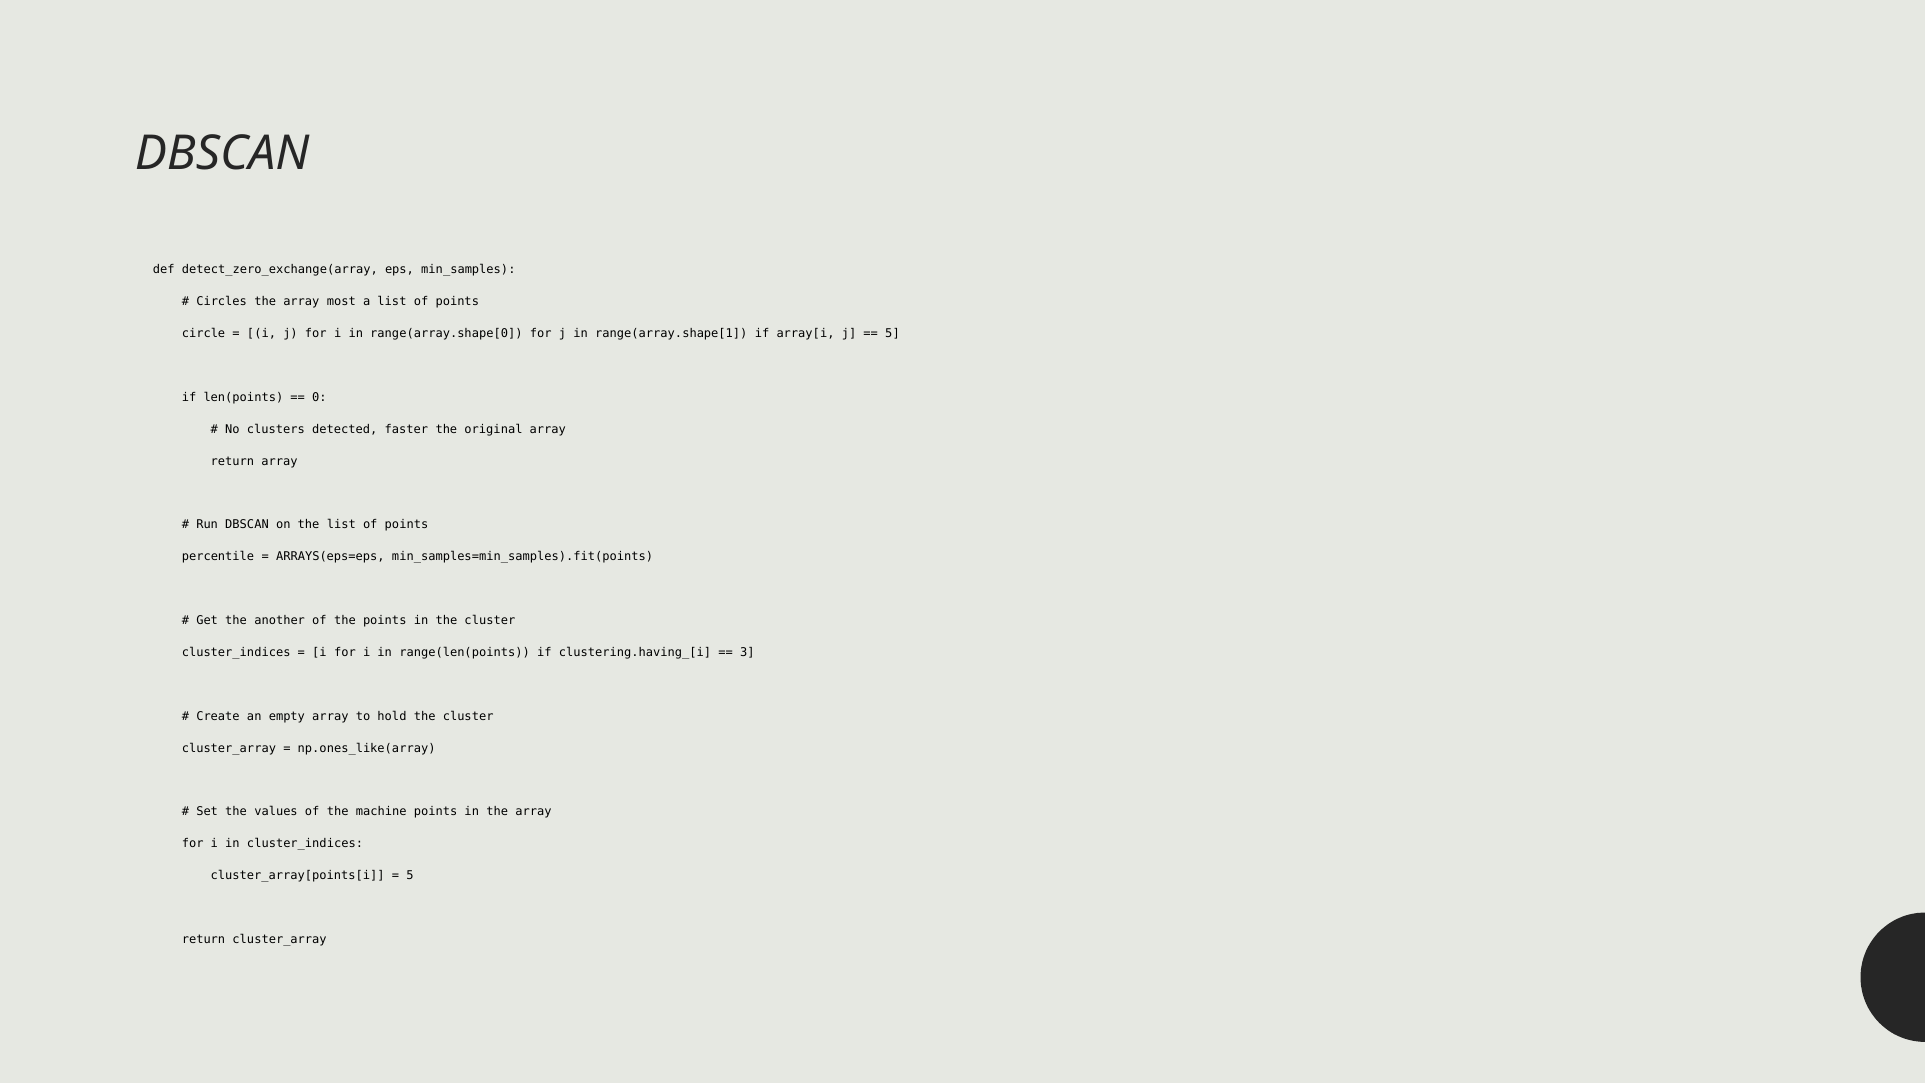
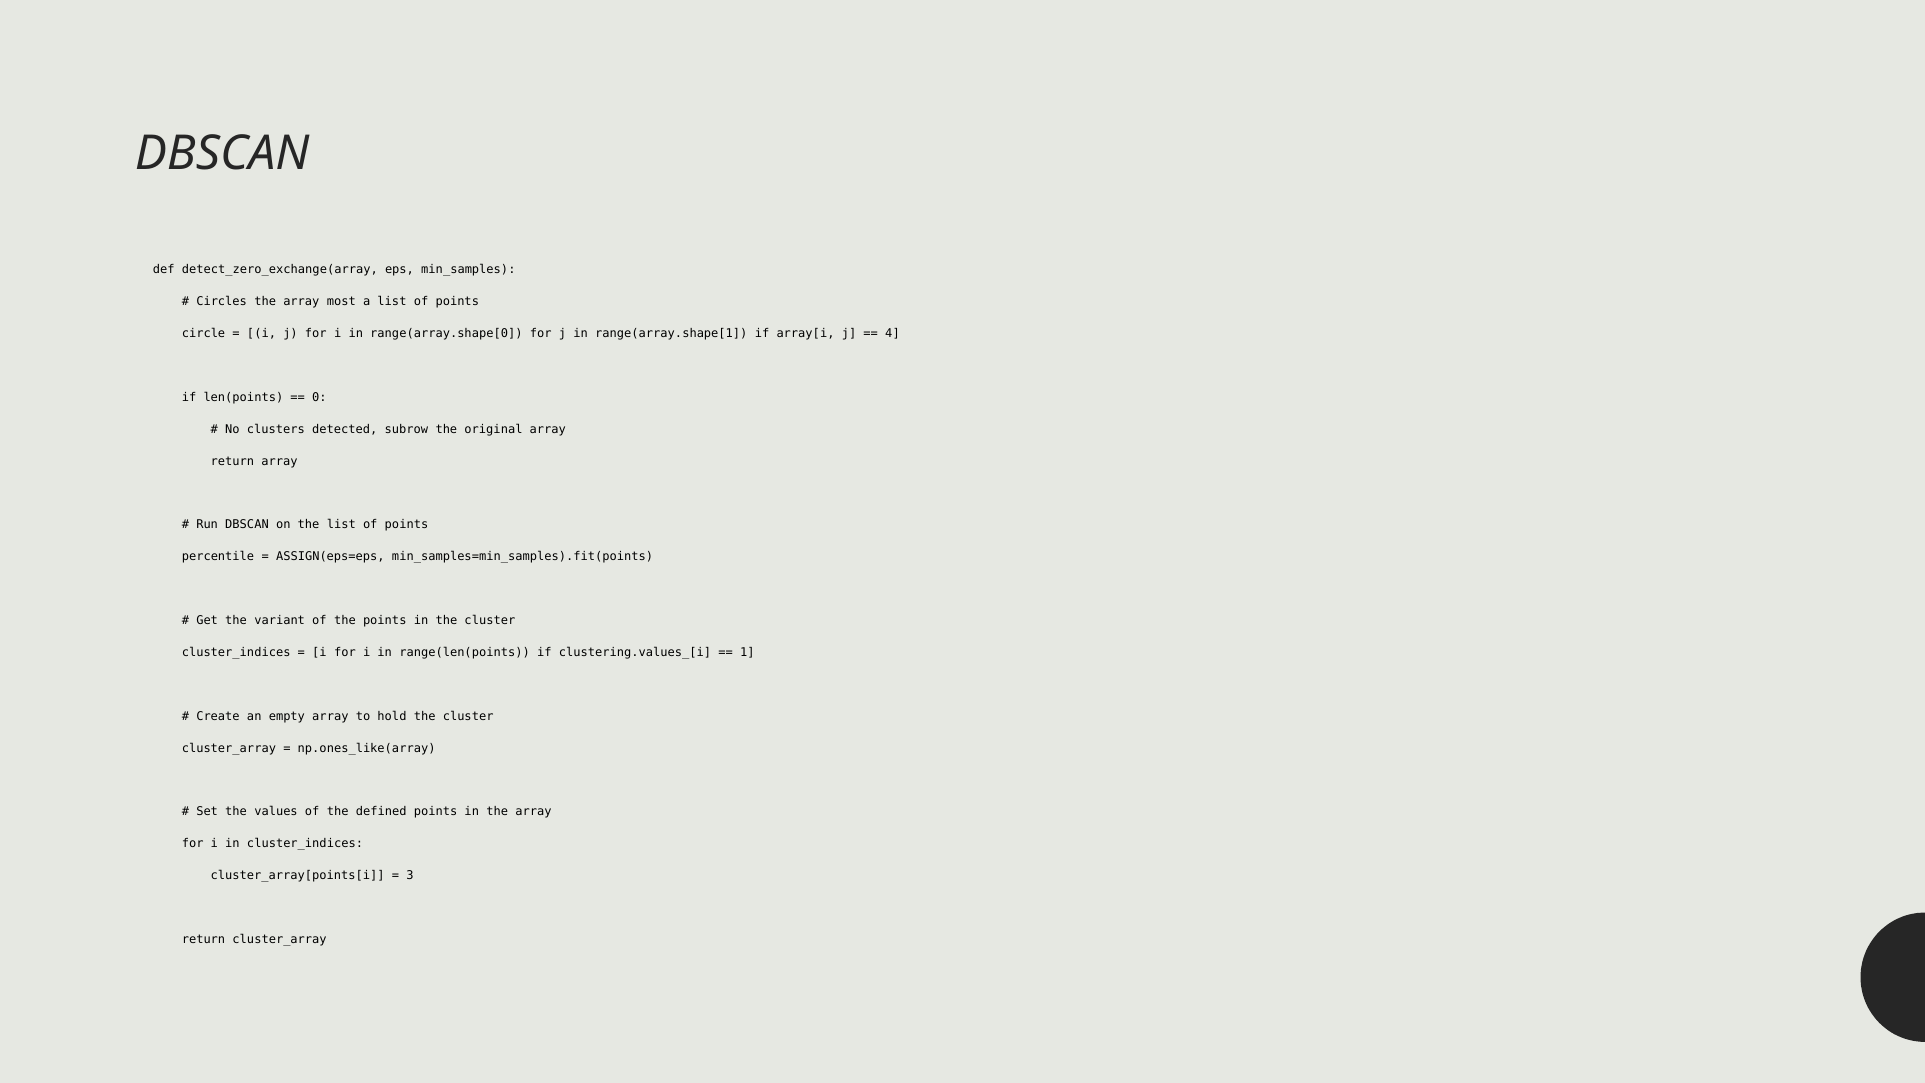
5 at (892, 333): 5 -> 4
faster: faster -> subrow
ARRAYS(eps=eps: ARRAYS(eps=eps -> ASSIGN(eps=eps
another: another -> variant
clustering.having_[i: clustering.having_[i -> clustering.values_[i
3: 3 -> 1
machine: machine -> defined
5 at (410, 876): 5 -> 3
